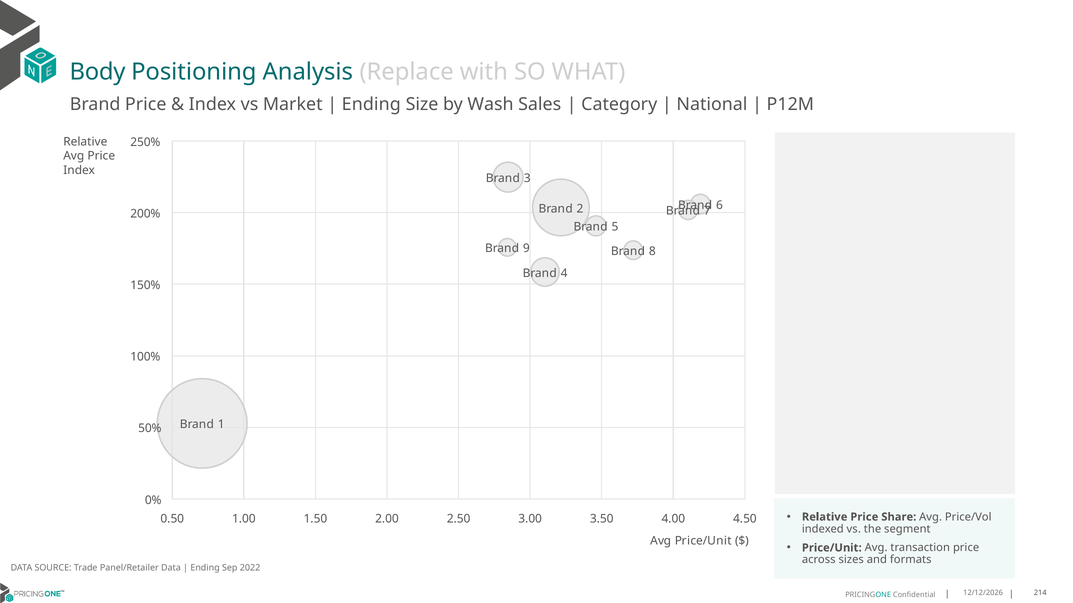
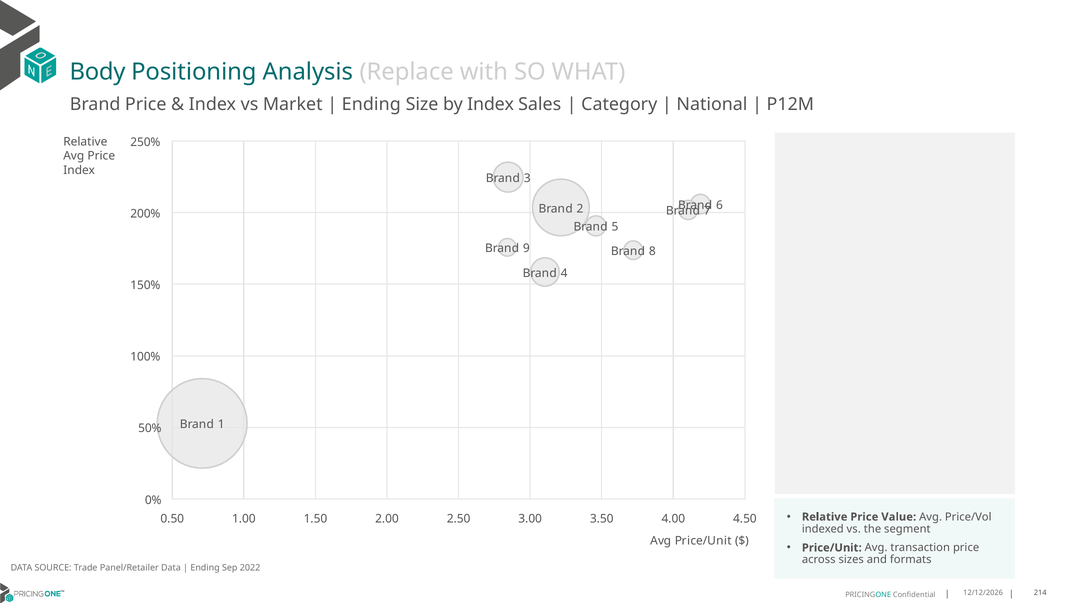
by Wash: Wash -> Index
Share: Share -> Value
